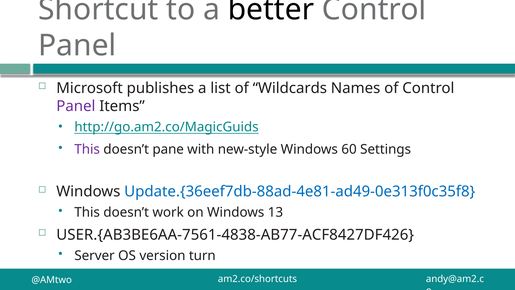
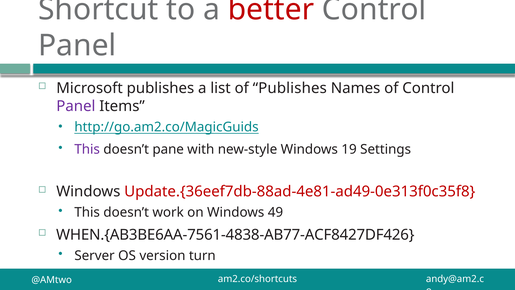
better colour: black -> red
of Wildcards: Wildcards -> Publishes
60: 60 -> 19
Update.{36eef7db-88ad-4e81-ad49-0e313f0c35f8 colour: blue -> red
13: 13 -> 49
USER.{AB3BE6AA-7561-4838-AB77-ACF8427DF426: USER.{AB3BE6AA-7561-4838-AB77-ACF8427DF426 -> WHEN.{AB3BE6AA-7561-4838-AB77-ACF8427DF426
